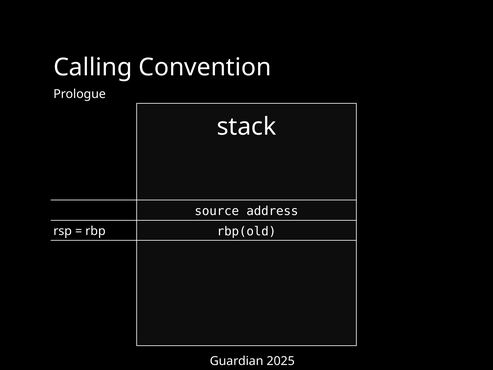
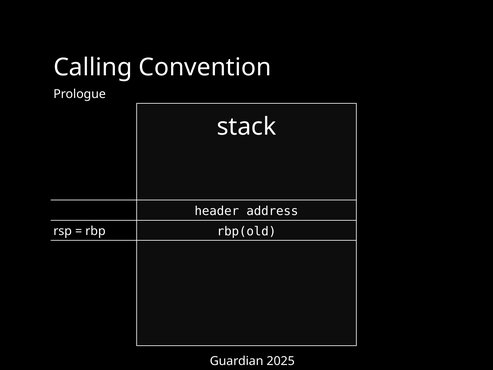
source: source -> header
